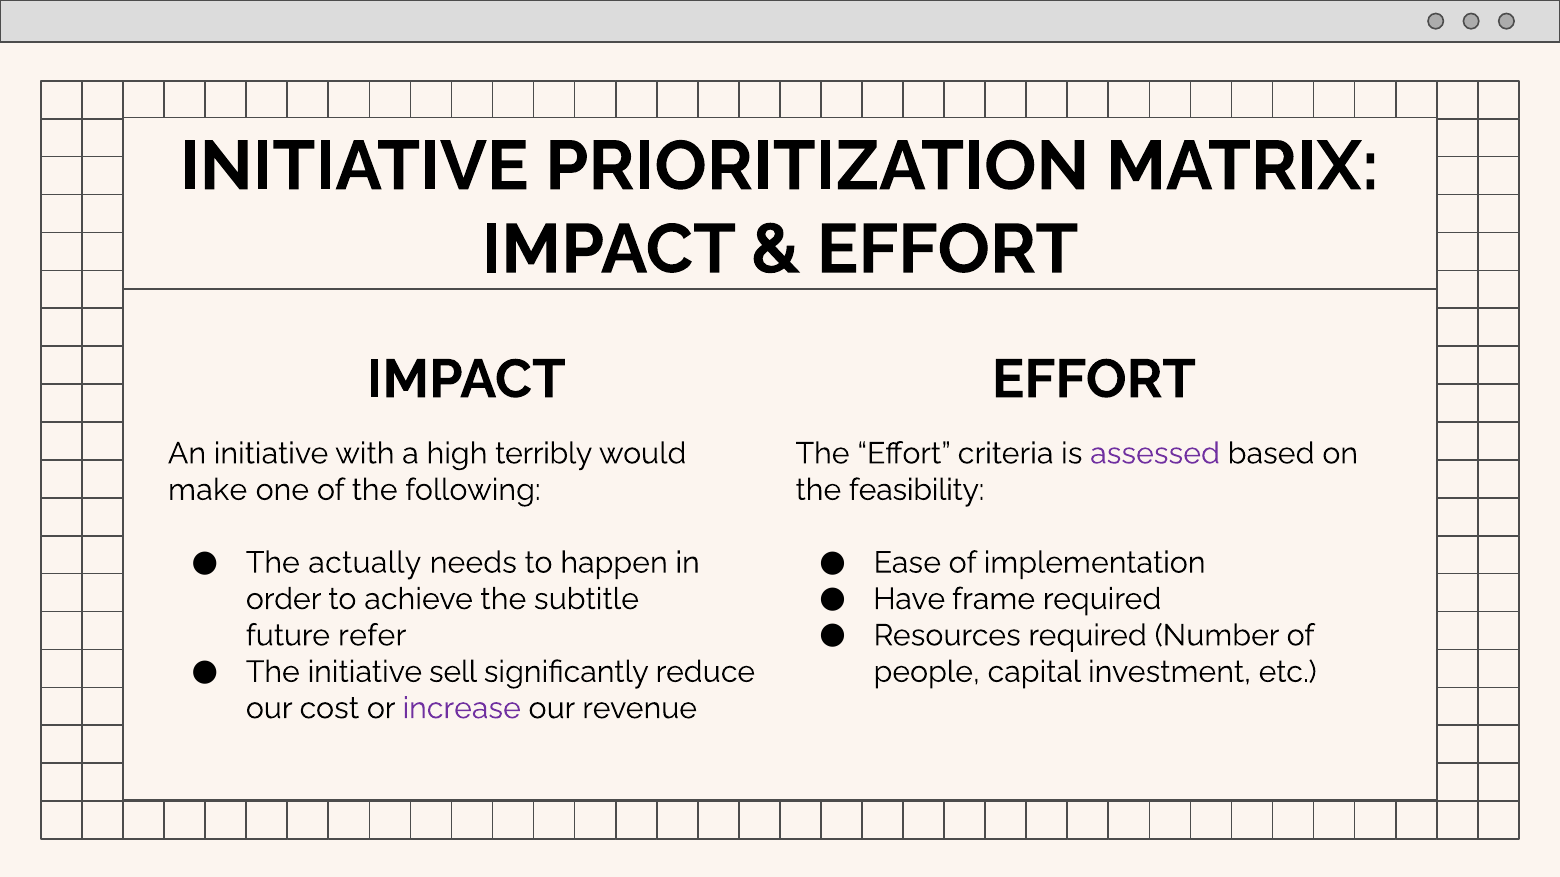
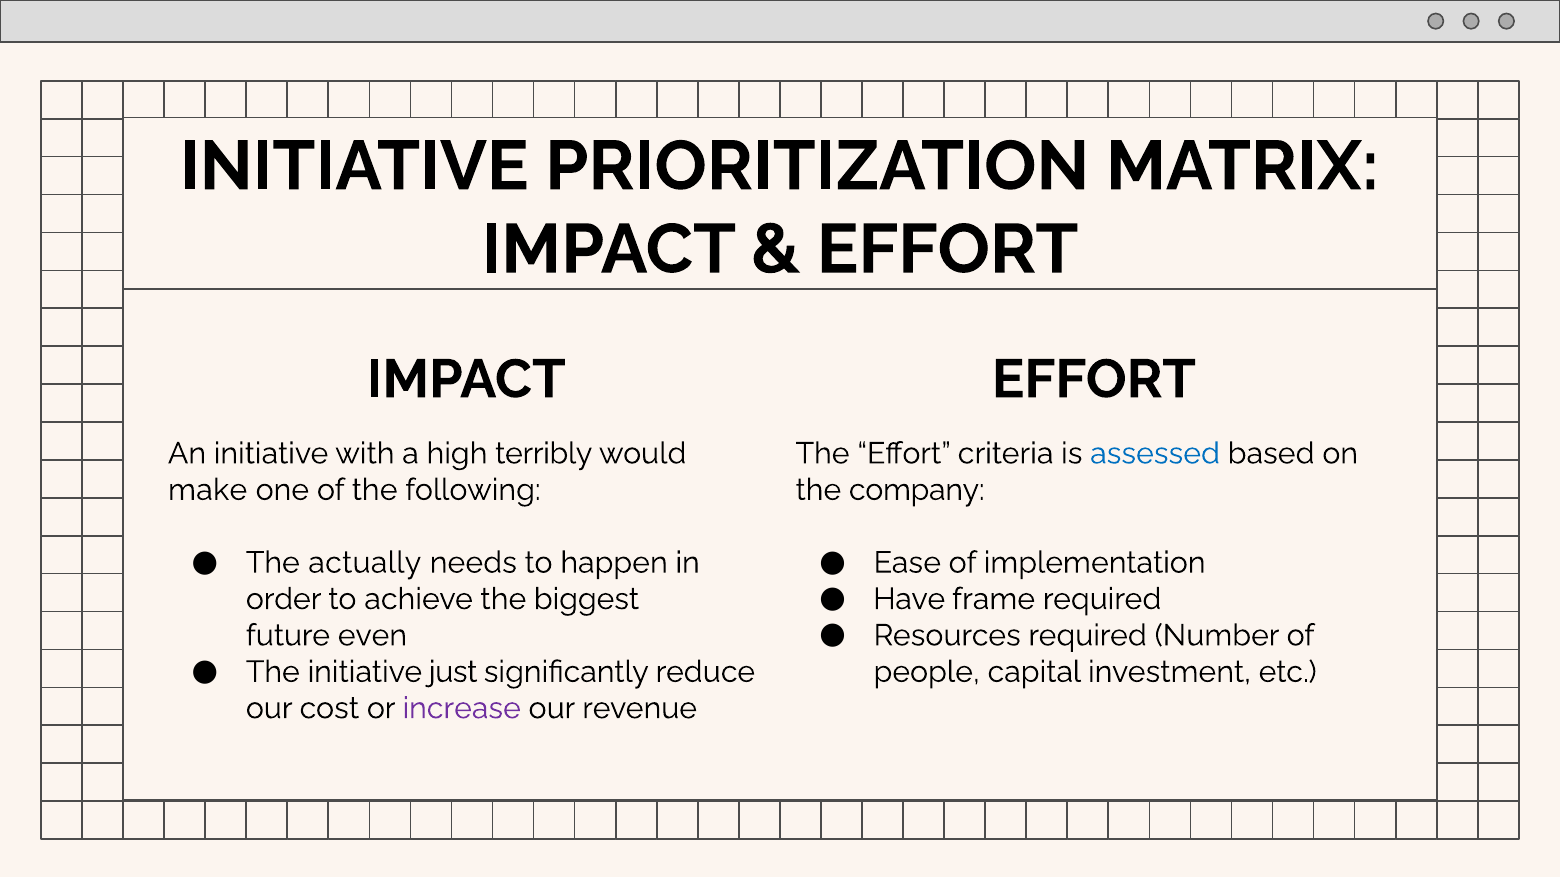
assessed colour: purple -> blue
feasibility: feasibility -> company
subtitle: subtitle -> biggest
refer: refer -> even
sell: sell -> just
